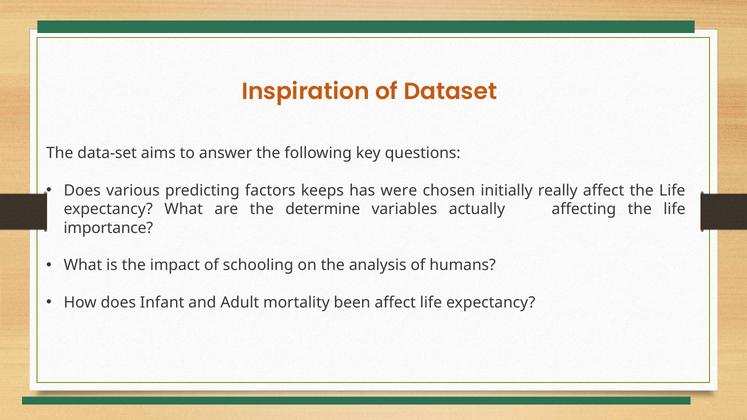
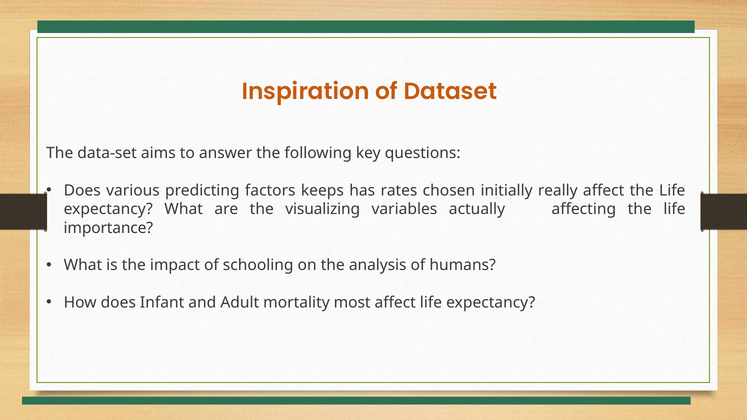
were: were -> rates
determine: determine -> visualizing
been: been -> most
